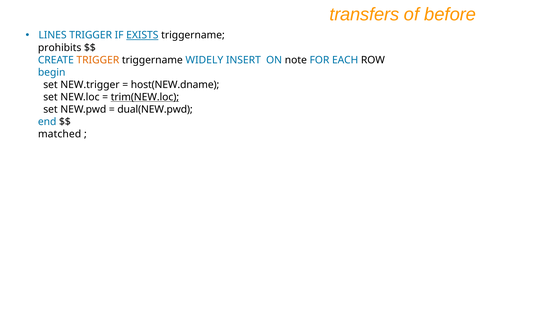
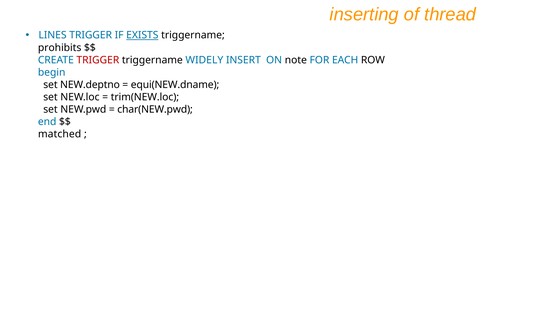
transfers: transfers -> inserting
before: before -> thread
TRIGGER at (98, 60) colour: orange -> red
NEW.trigger: NEW.trigger -> NEW.deptno
host(NEW.dname: host(NEW.dname -> equi(NEW.dname
trim(NEW.loc underline: present -> none
dual(NEW.pwd: dual(NEW.pwd -> char(NEW.pwd
